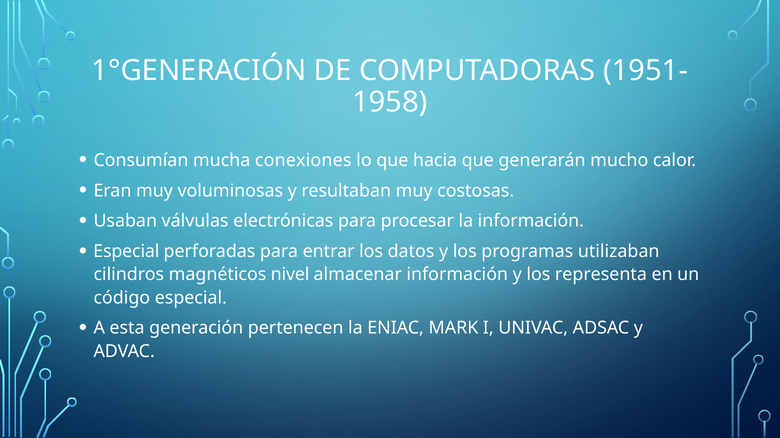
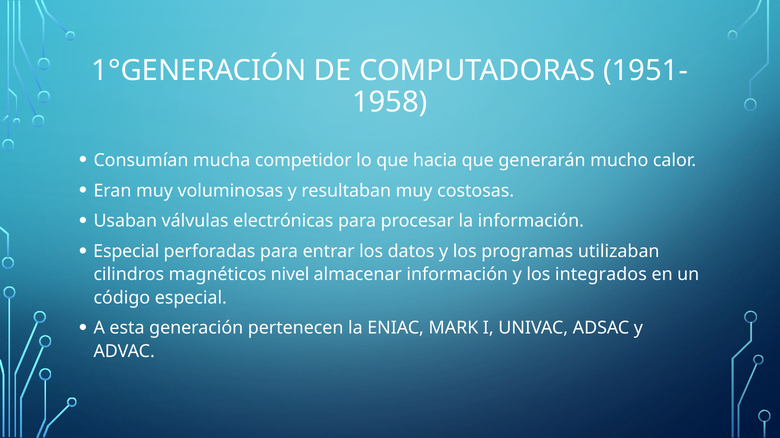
conexiones: conexiones -> competidor
representa: representa -> integrados
